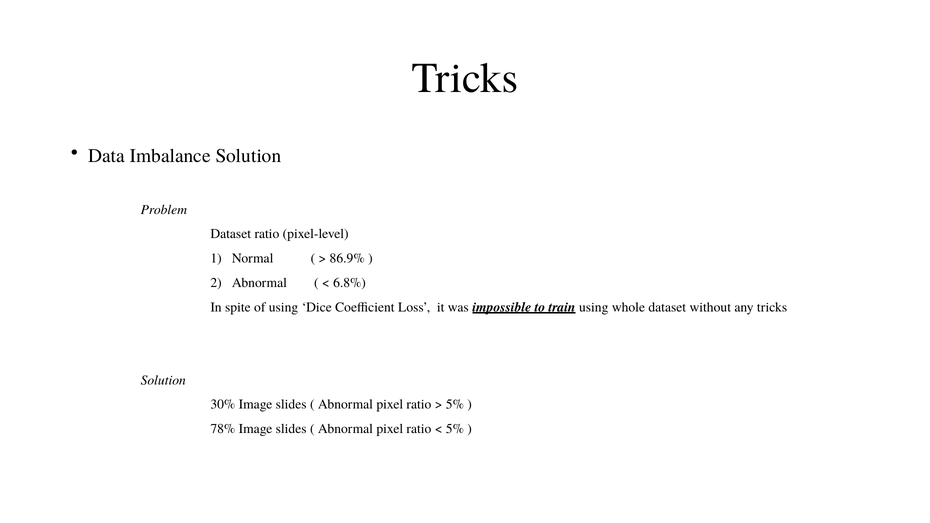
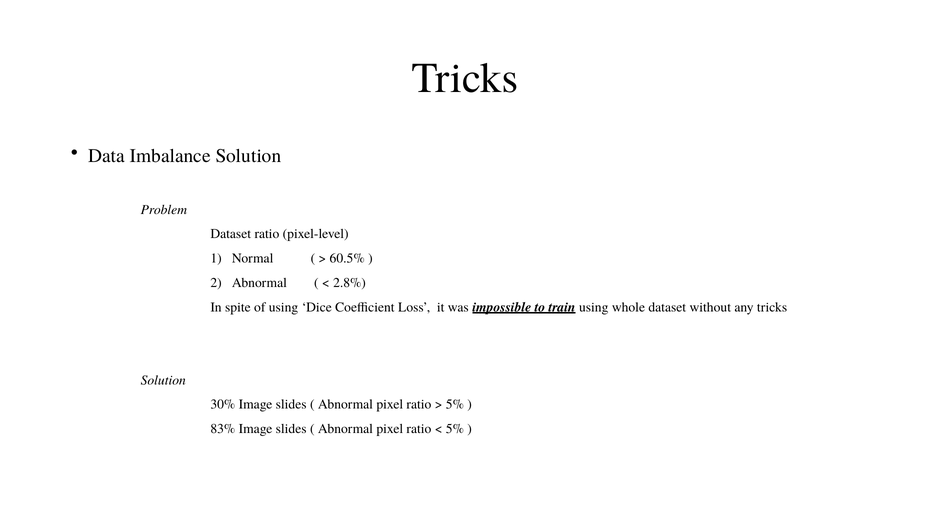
86.9%: 86.9% -> 60.5%
6.8%: 6.8% -> 2.8%
78%: 78% -> 83%
